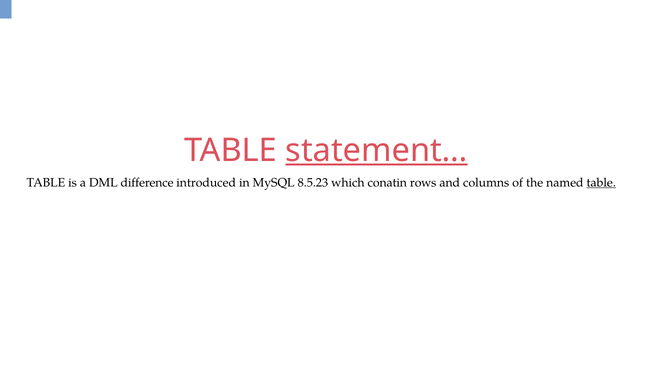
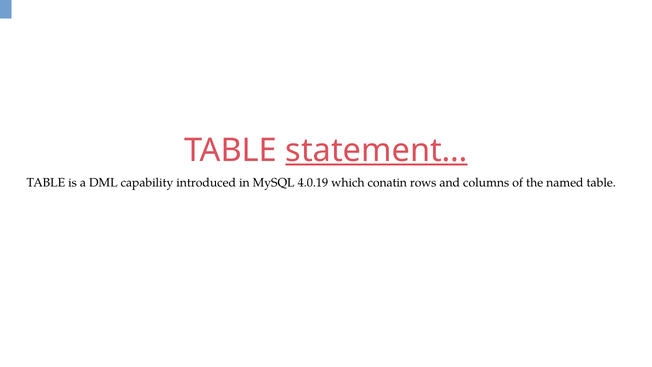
difference: difference -> capability
8.5.23: 8.5.23 -> 4.0.19
table at (601, 182) underline: present -> none
